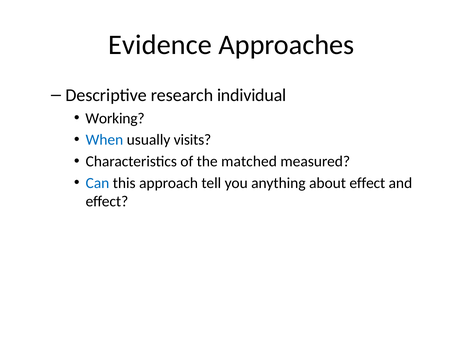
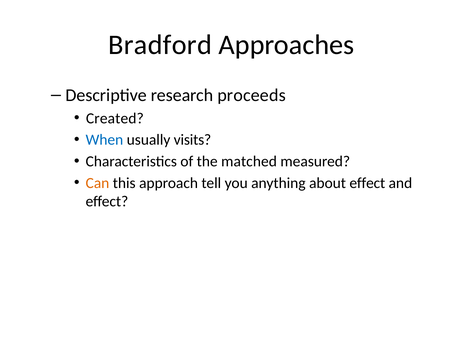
Evidence: Evidence -> Bradford
individual: individual -> proceeds
Working: Working -> Created
Can colour: blue -> orange
